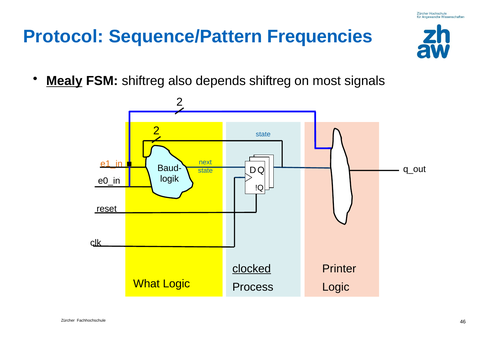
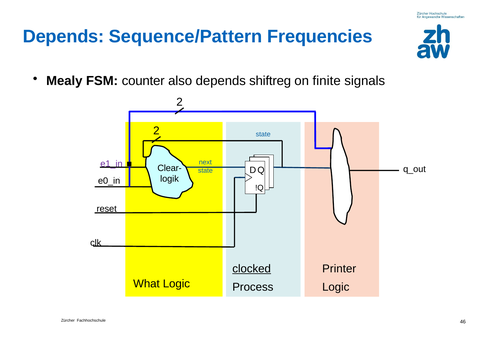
Protocol at (63, 37): Protocol -> Depends
Mealy underline: present -> none
FSM shiftreg: shiftreg -> counter
most: most -> finite
e1_in colour: orange -> purple
Baud-: Baud- -> Clear-
